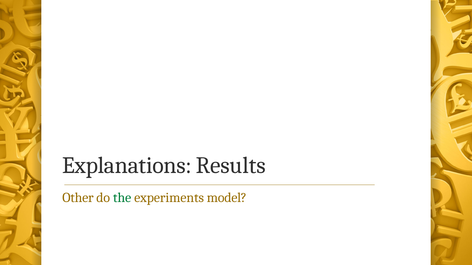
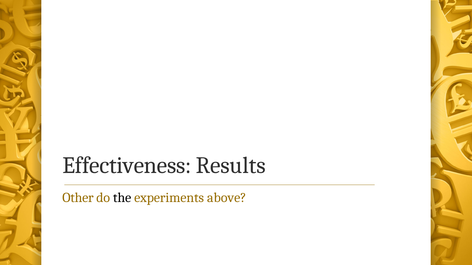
Explanations: Explanations -> Effectiveness
the colour: green -> black
model: model -> above
